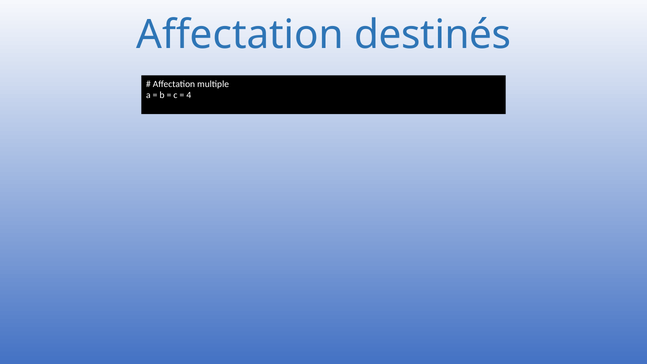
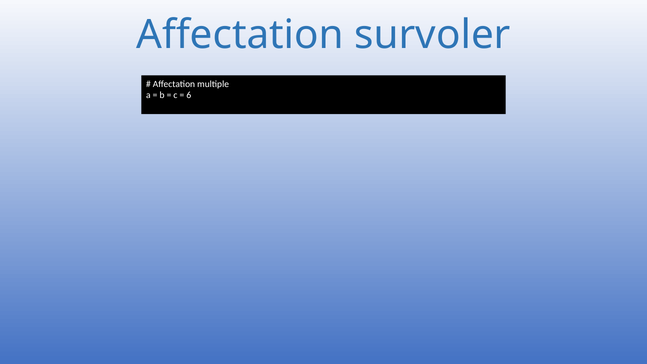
destinés: destinés -> survoler
4: 4 -> 6
